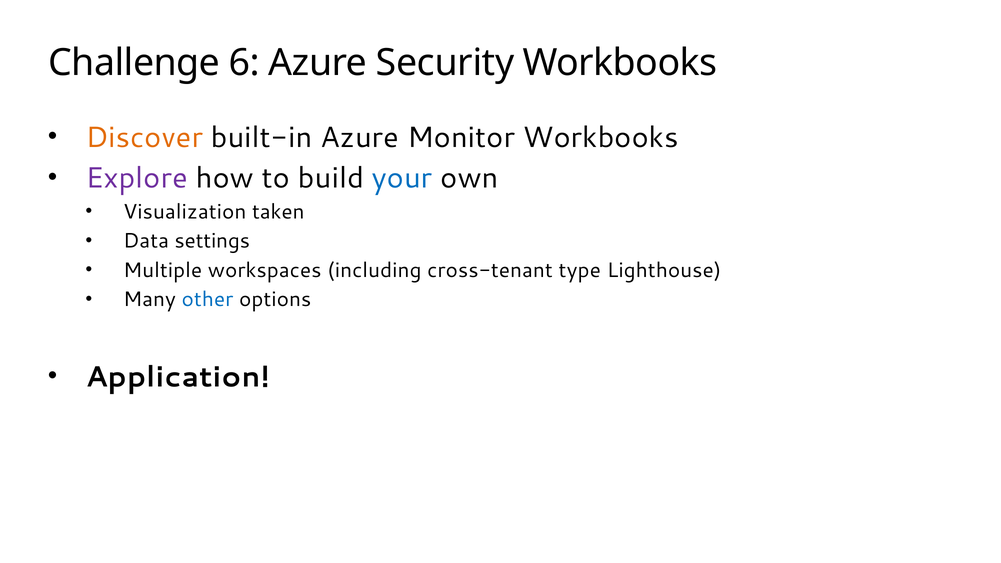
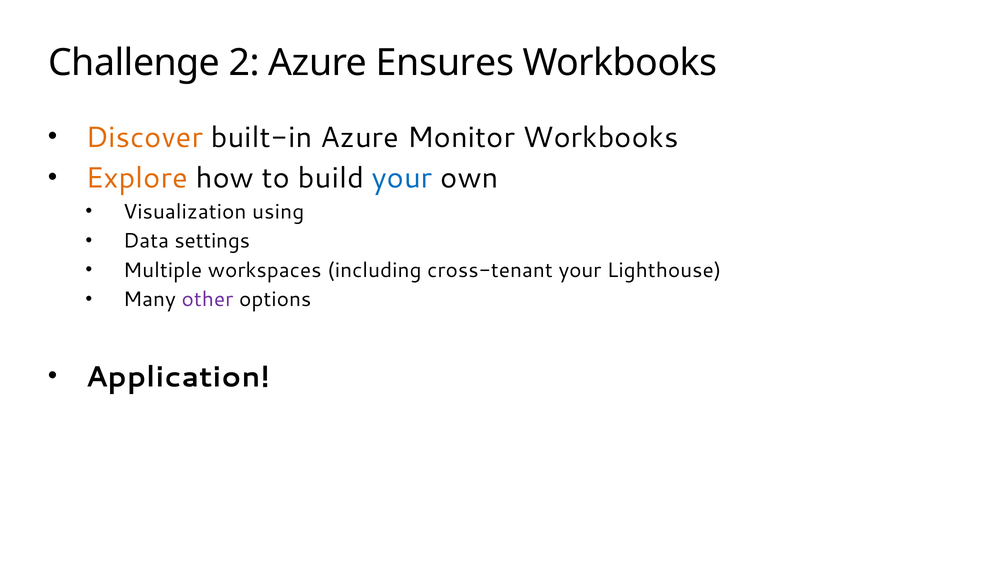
6: 6 -> 2
Security: Security -> Ensures
Explore colour: purple -> orange
taken: taken -> using
cross-tenant type: type -> your
other colour: blue -> purple
